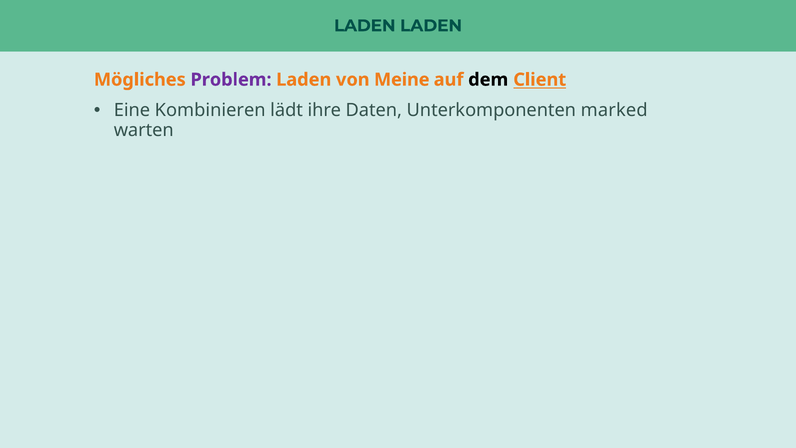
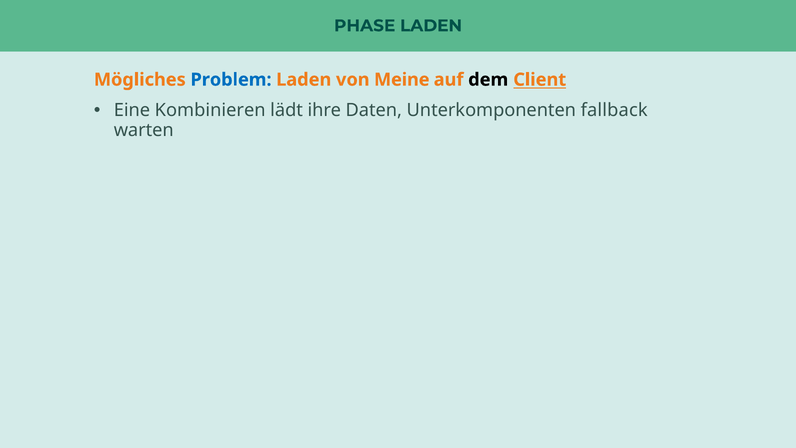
LADEN at (365, 26): LADEN -> PHASE
Problem colour: purple -> blue
marked: marked -> fallback
